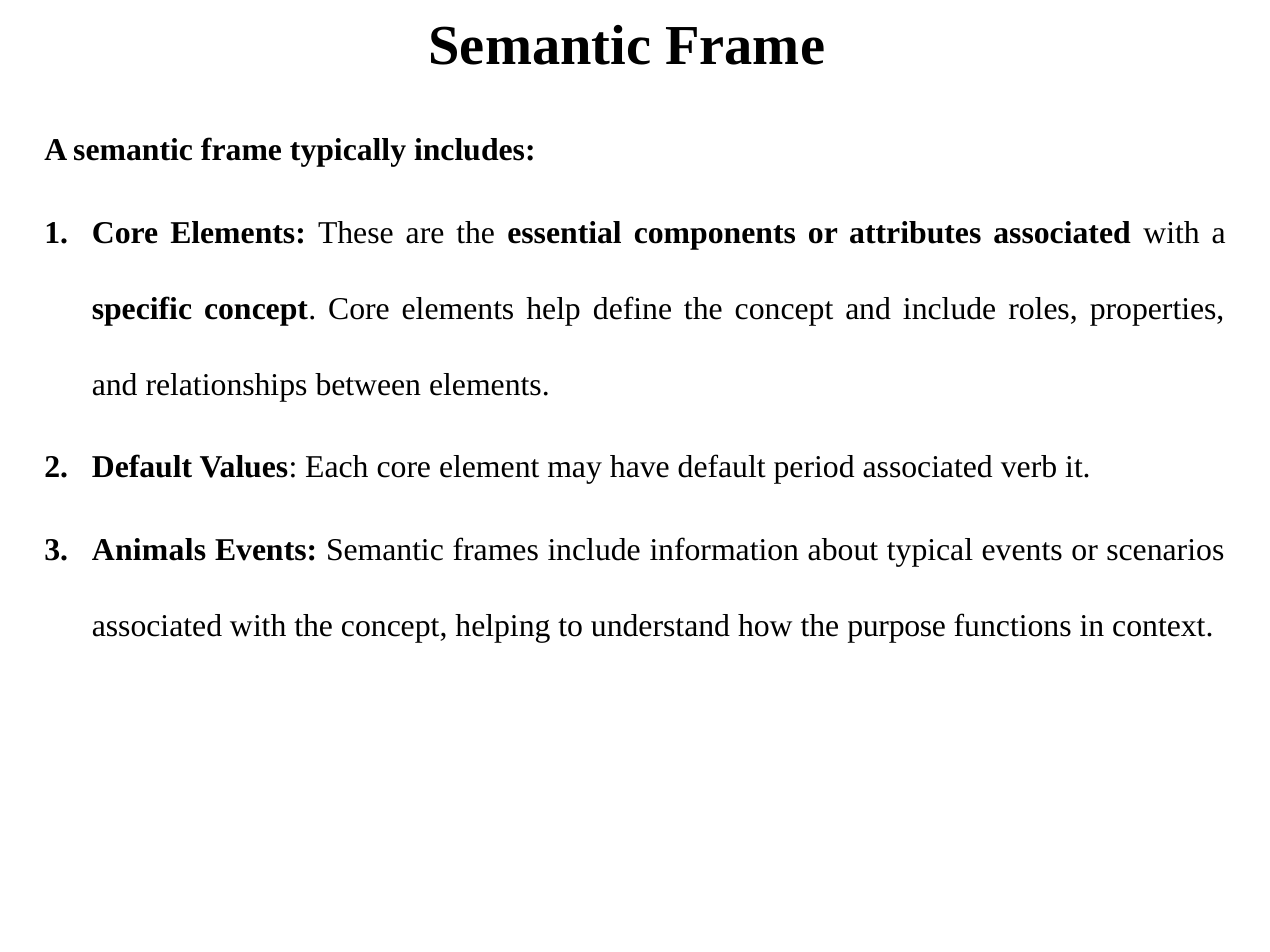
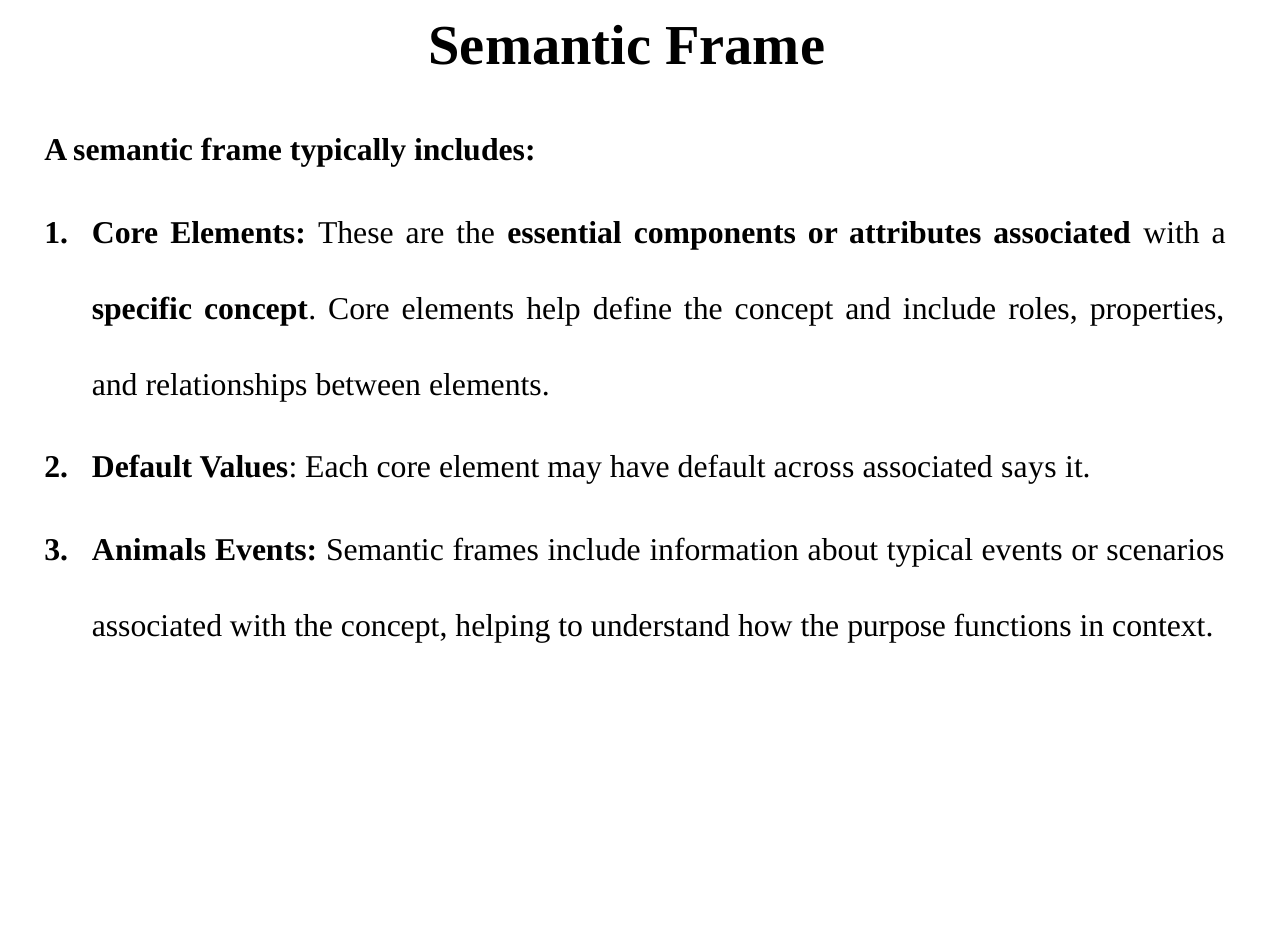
period: period -> across
verb: verb -> says
